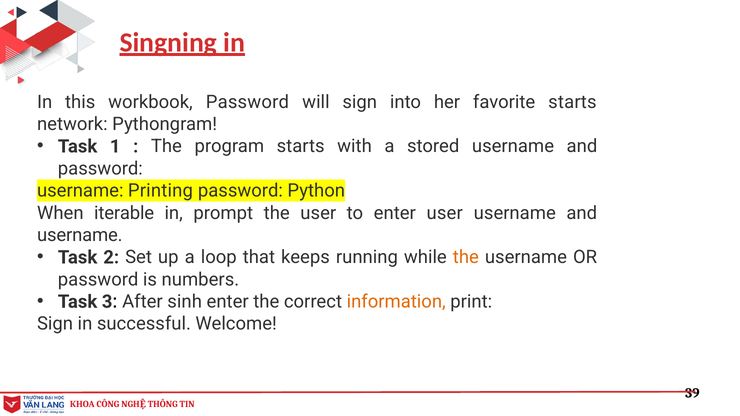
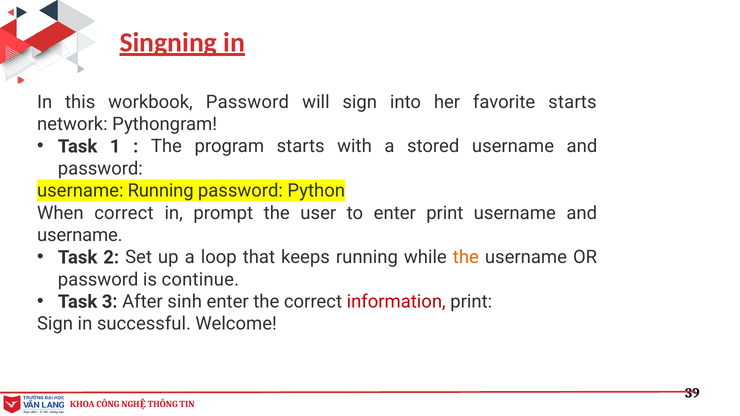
username Printing: Printing -> Running
When iterable: iterable -> correct
enter user: user -> print
numbers: numbers -> continue
information colour: orange -> red
